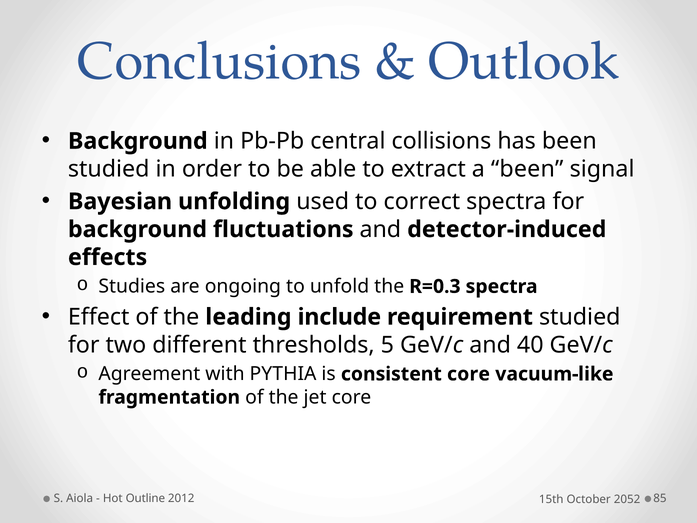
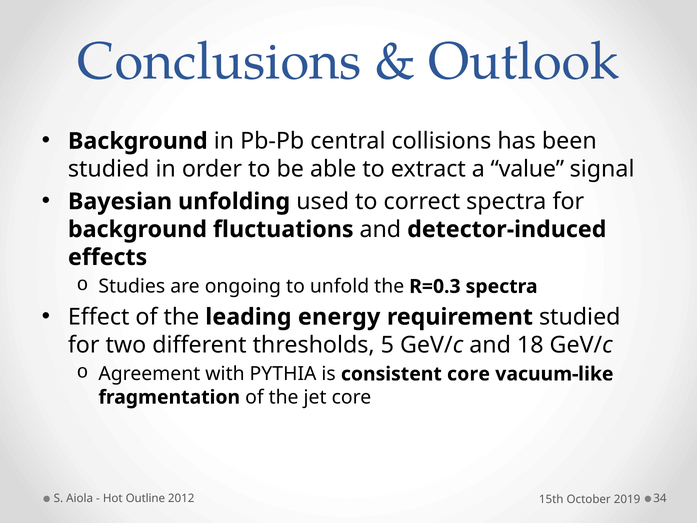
a been: been -> value
include: include -> energy
40: 40 -> 18
85: 85 -> 34
2052: 2052 -> 2019
